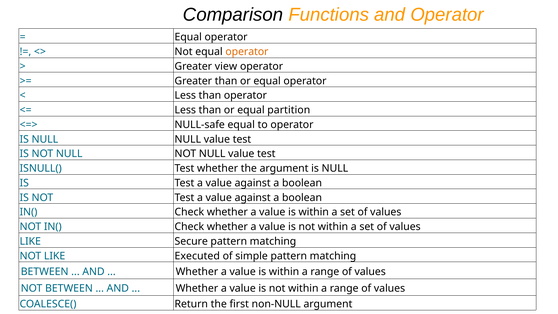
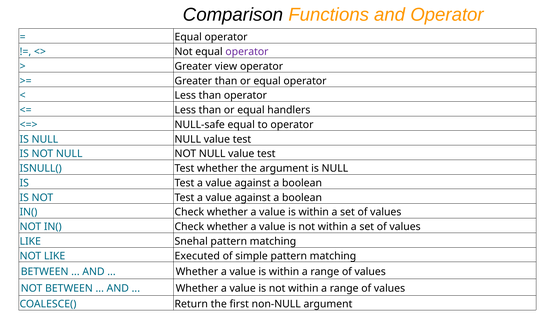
operator at (247, 52) colour: orange -> purple
partition: partition -> handlers
Secure: Secure -> Snehal
